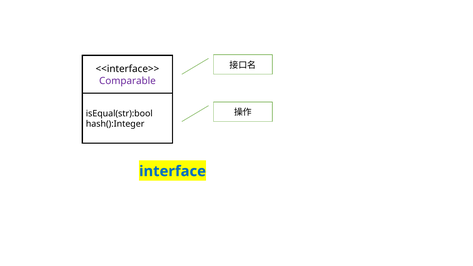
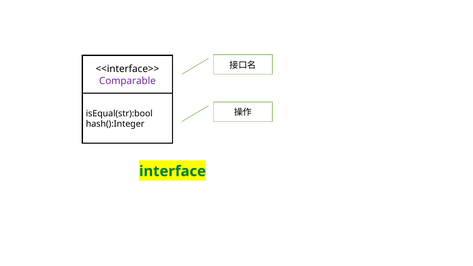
interface colour: blue -> green
